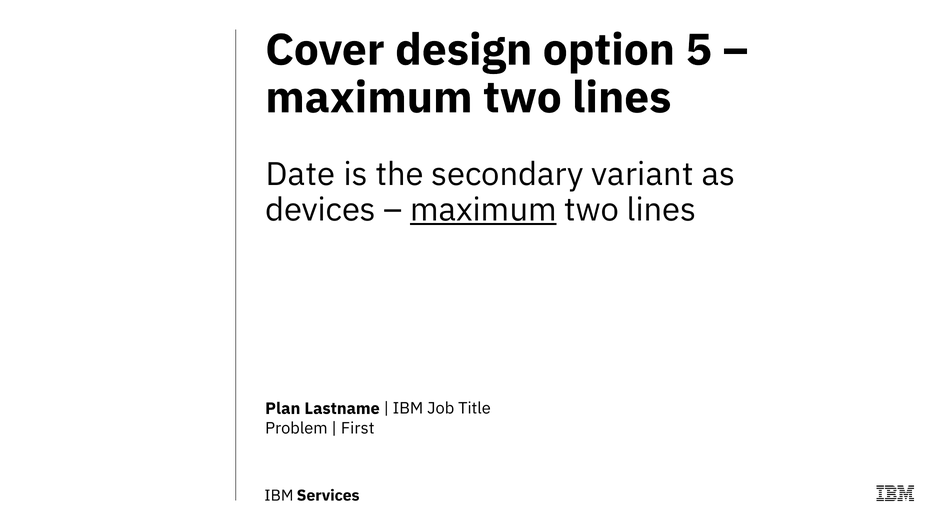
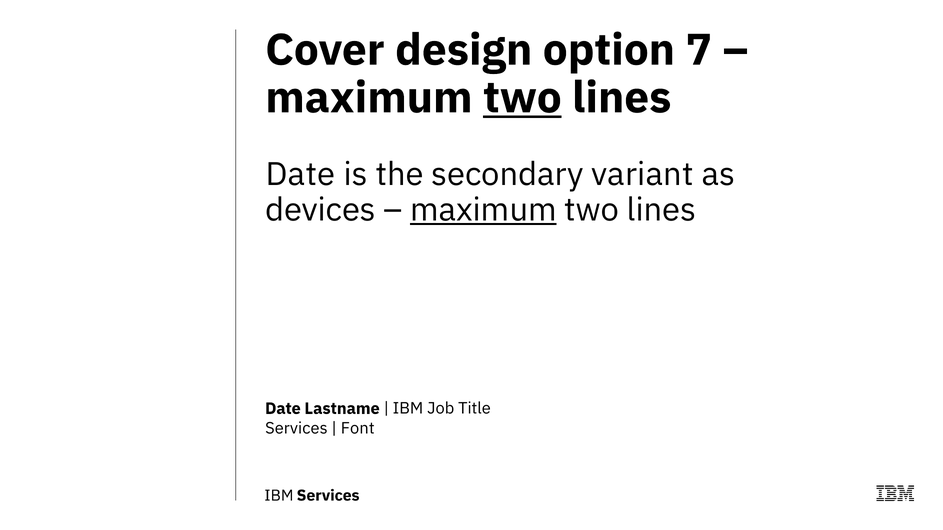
5: 5 -> 7
two at (522, 98) underline: none -> present
Plan at (283, 409): Plan -> Date
Problem: Problem -> Services
First: First -> Font
